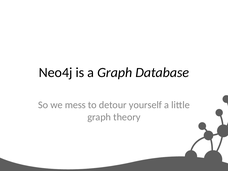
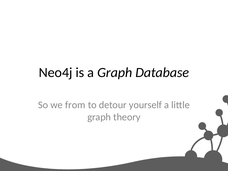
mess: mess -> from
